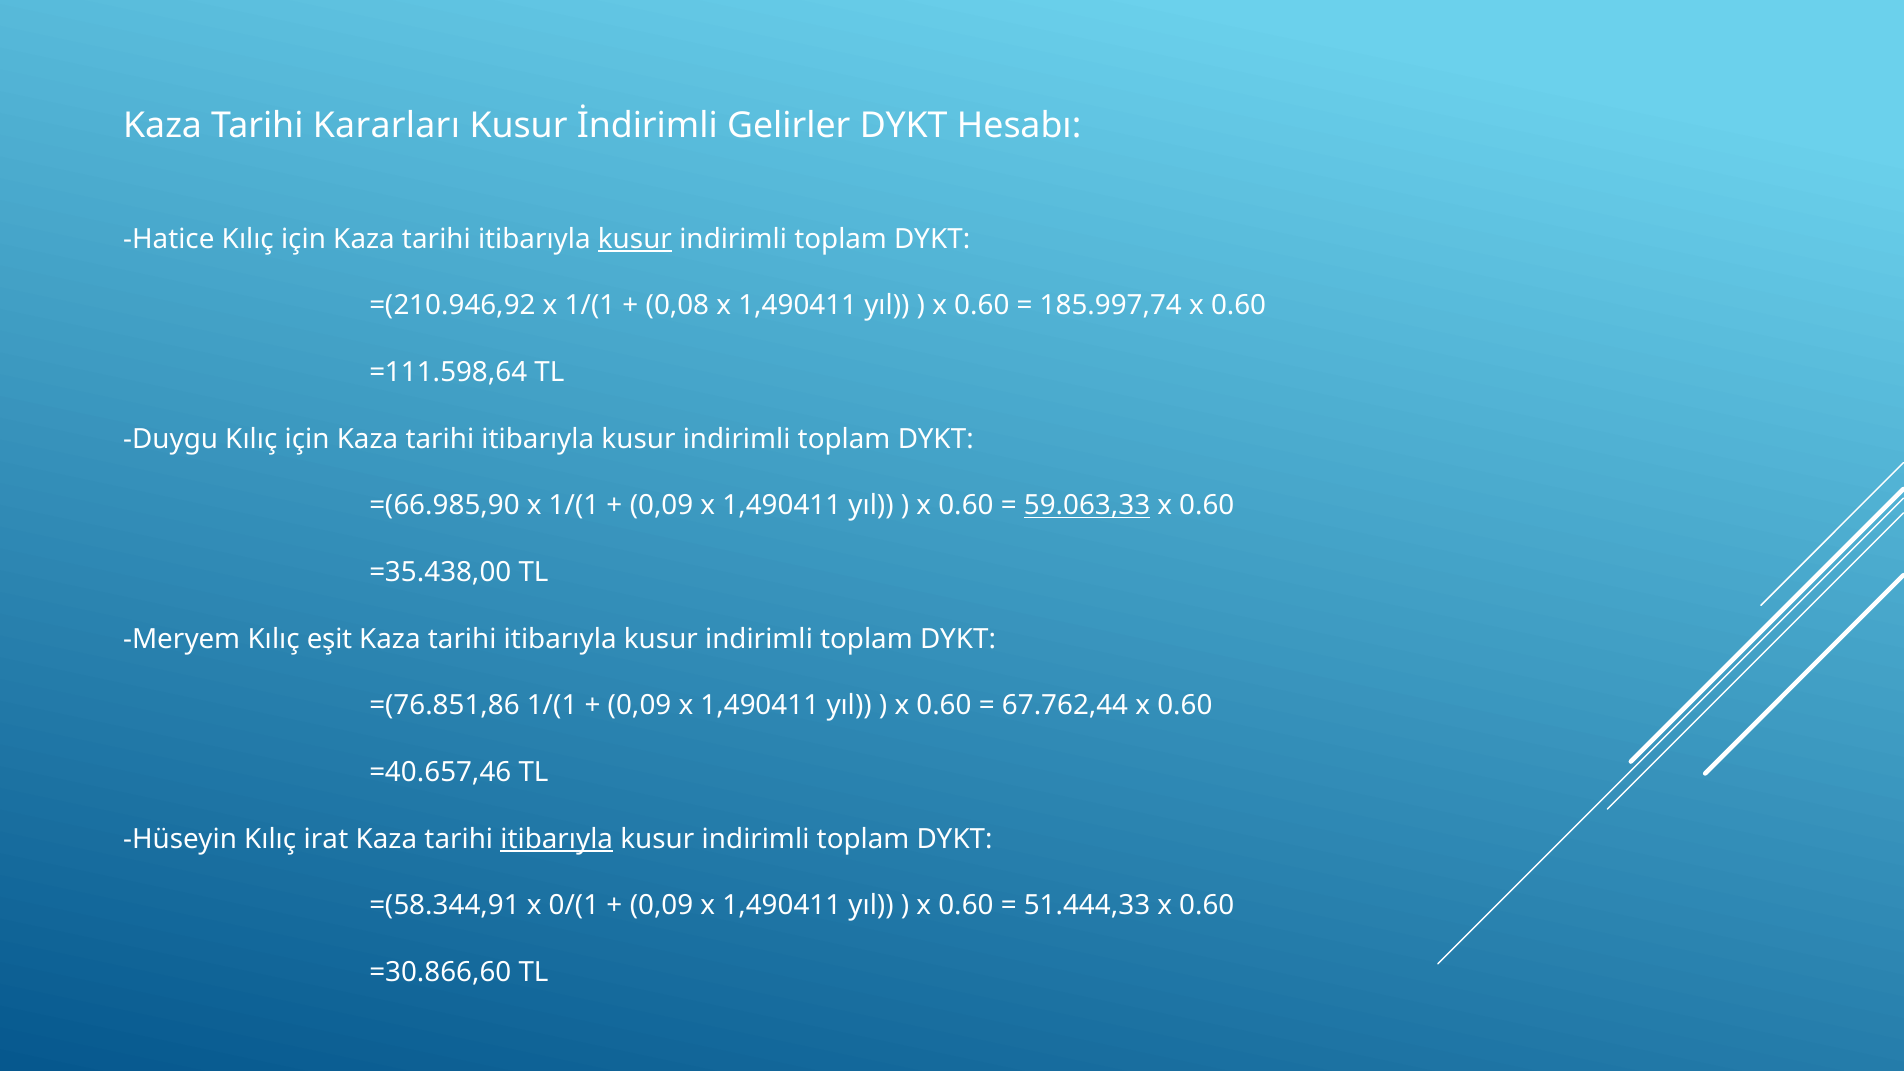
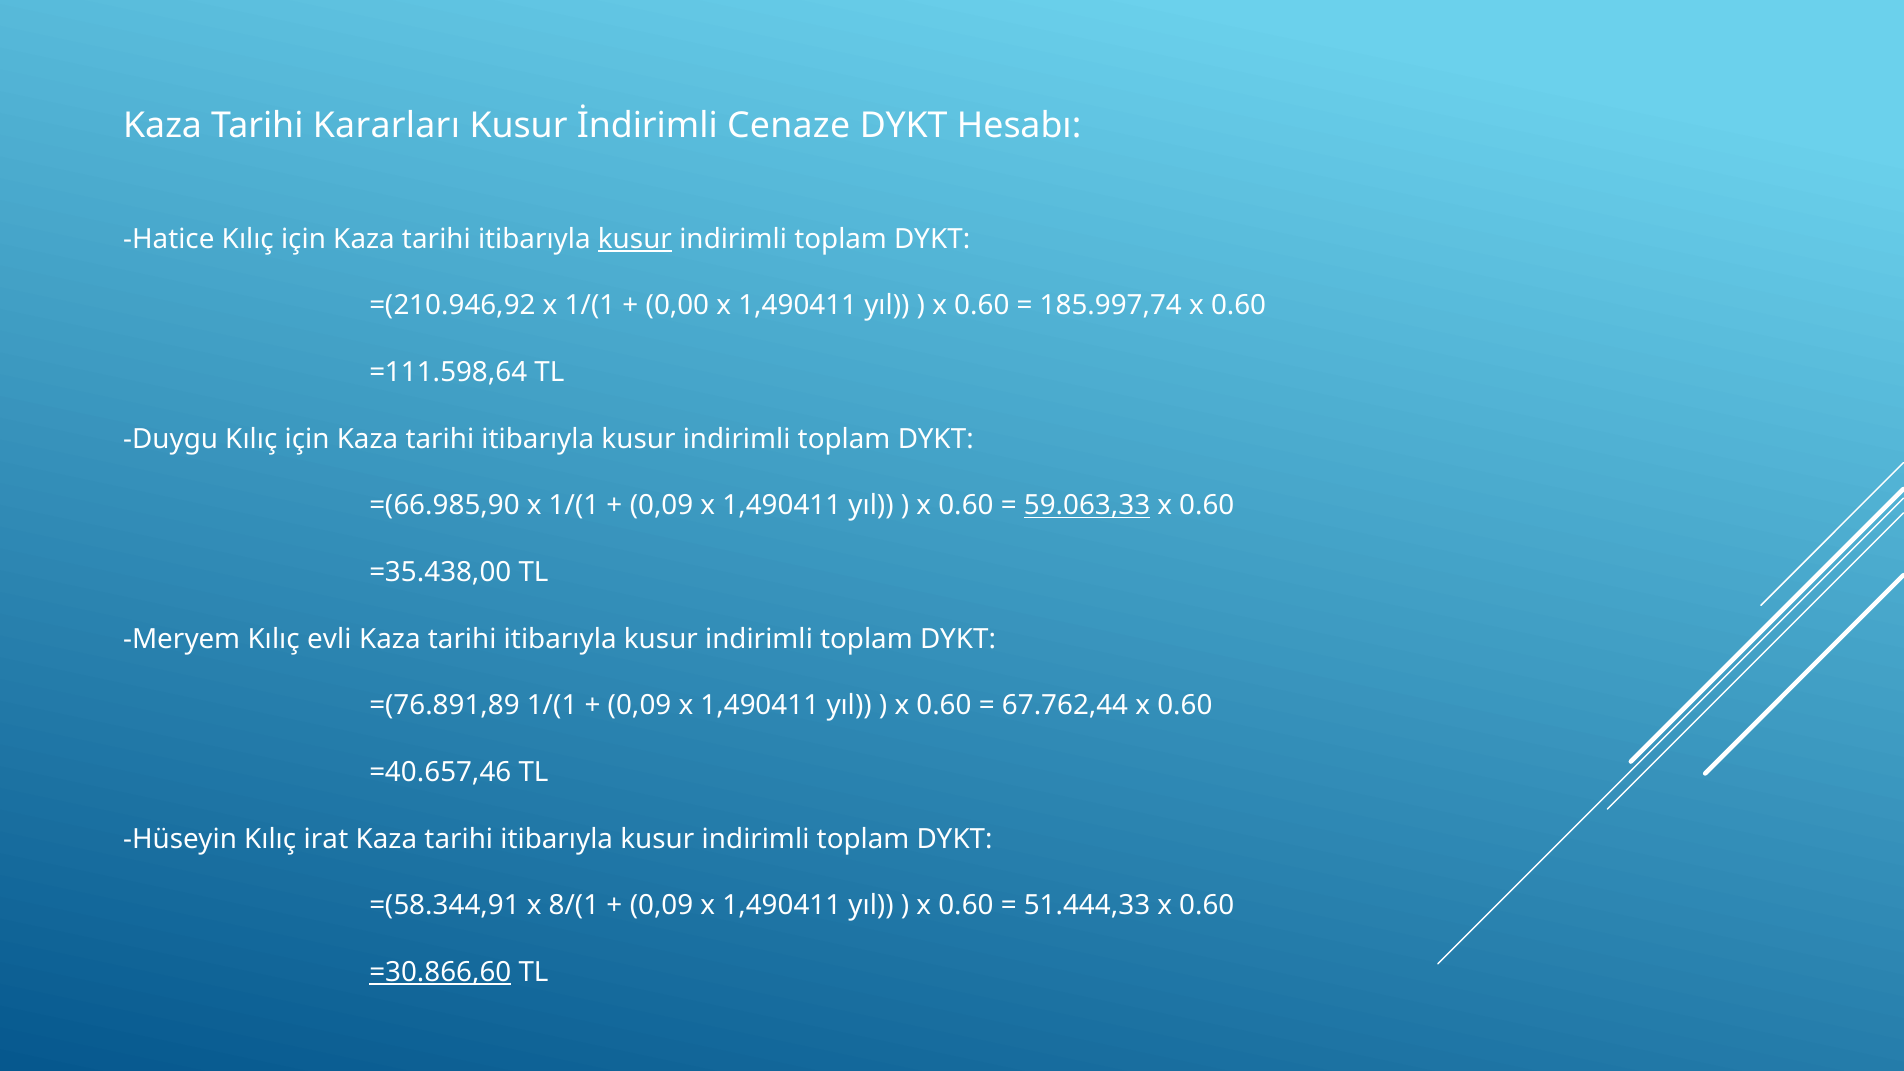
Gelirler: Gelirler -> Cenaze
0,08: 0,08 -> 0,00
eşit: eşit -> evli
=(76.851,86: =(76.851,86 -> =(76.891,89
itibarıyla at (557, 839) underline: present -> none
0/(1: 0/(1 -> 8/(1
=30.866,60 underline: none -> present
